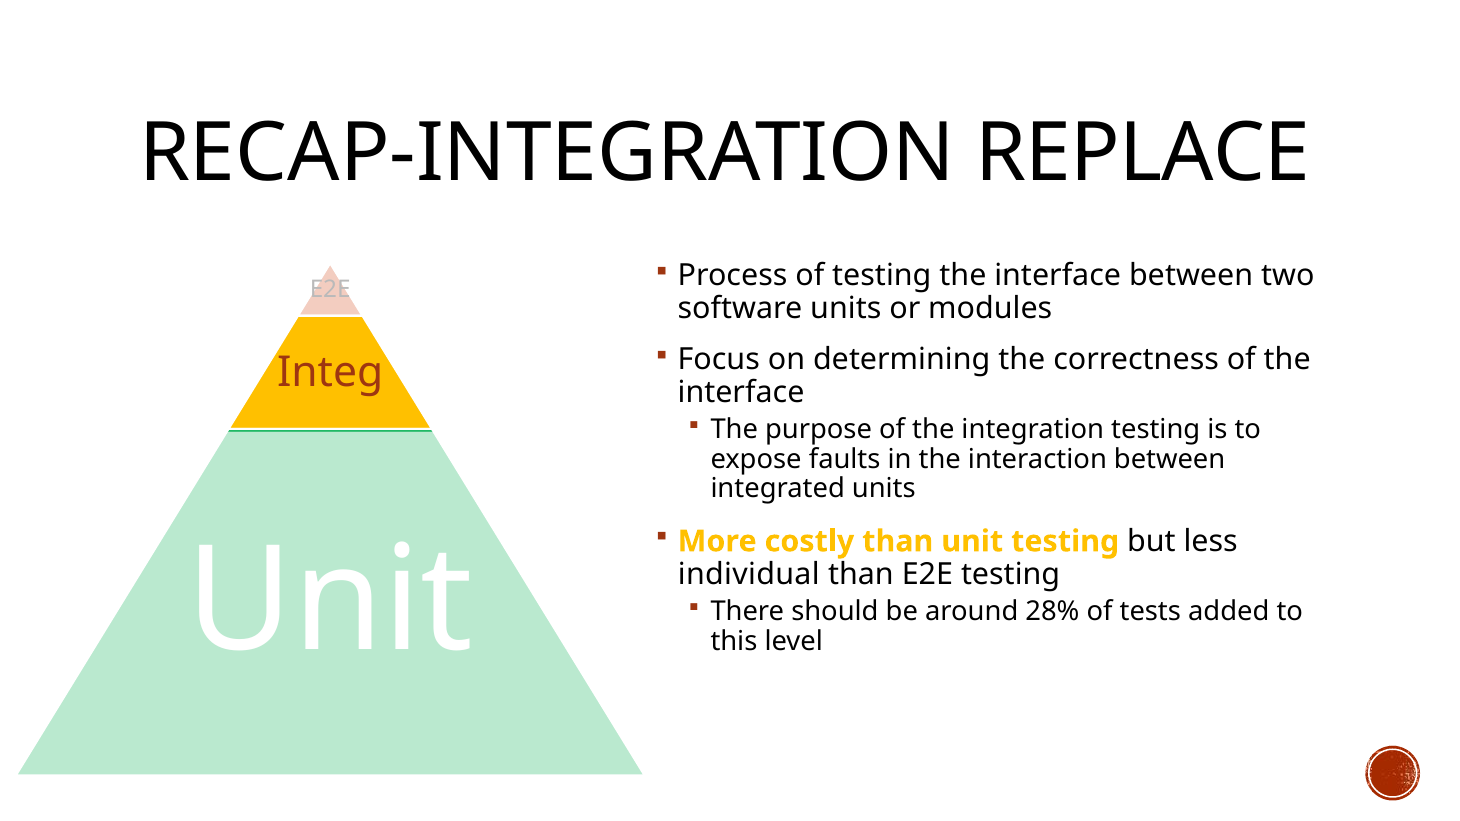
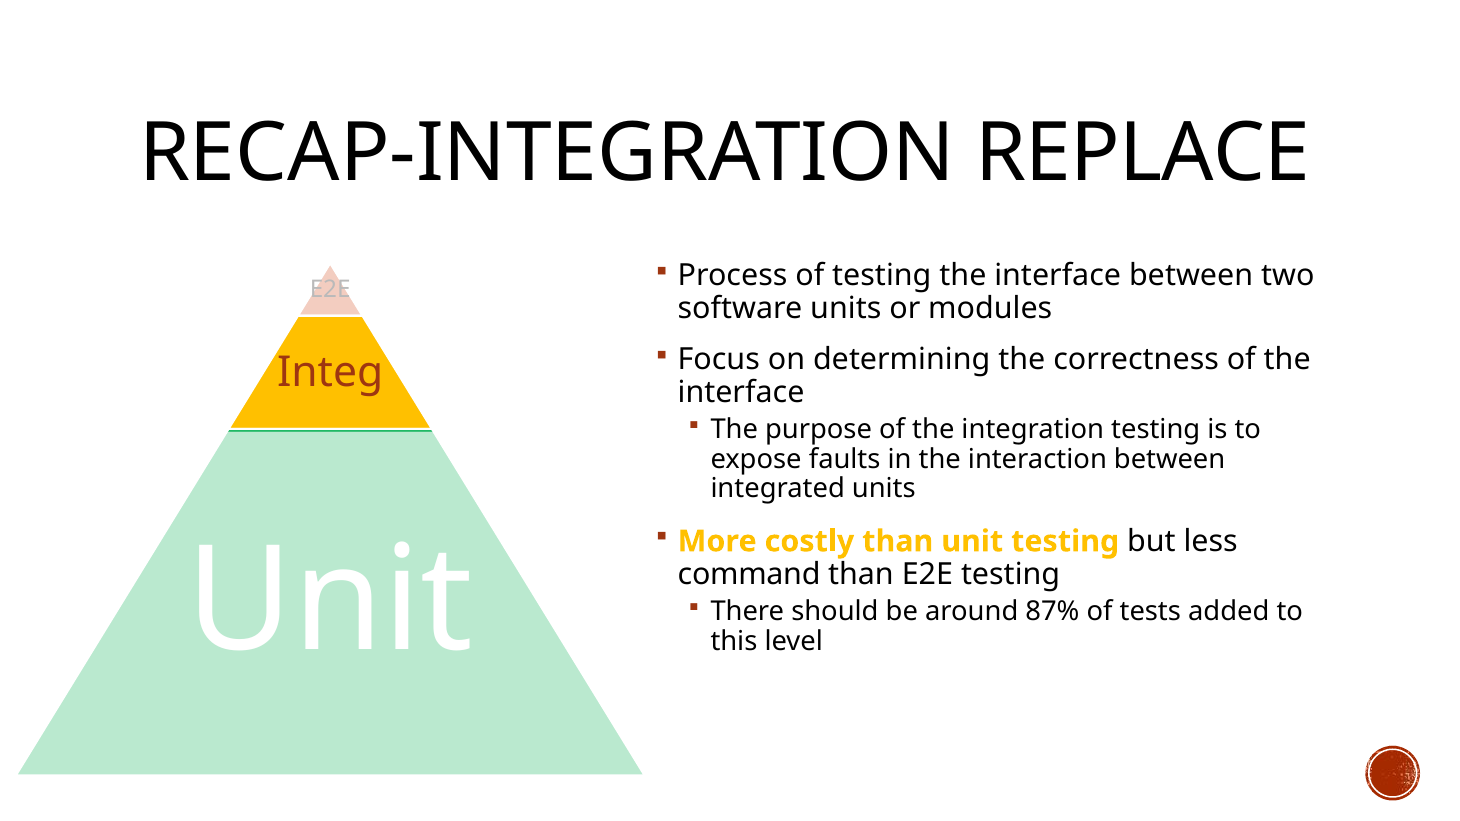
individual: individual -> command
28%: 28% -> 87%
